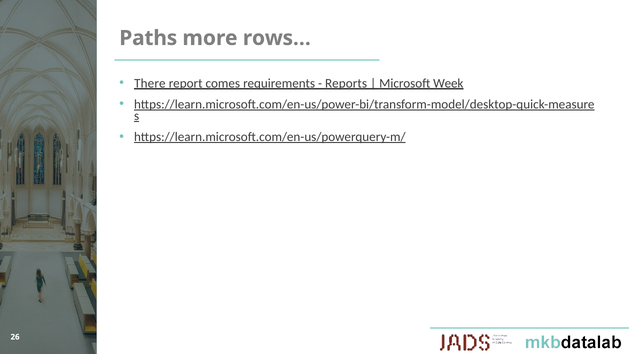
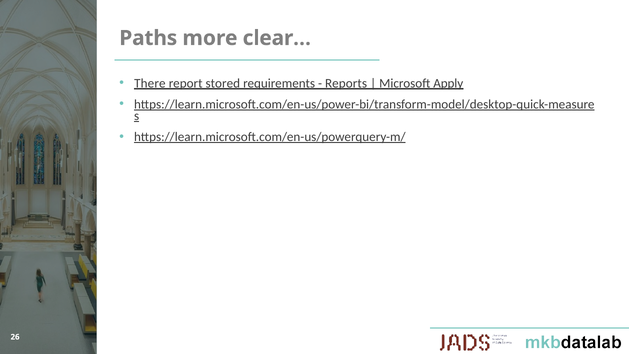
rows…: rows… -> clear…
comes: comes -> stored
Week: Week -> Apply
